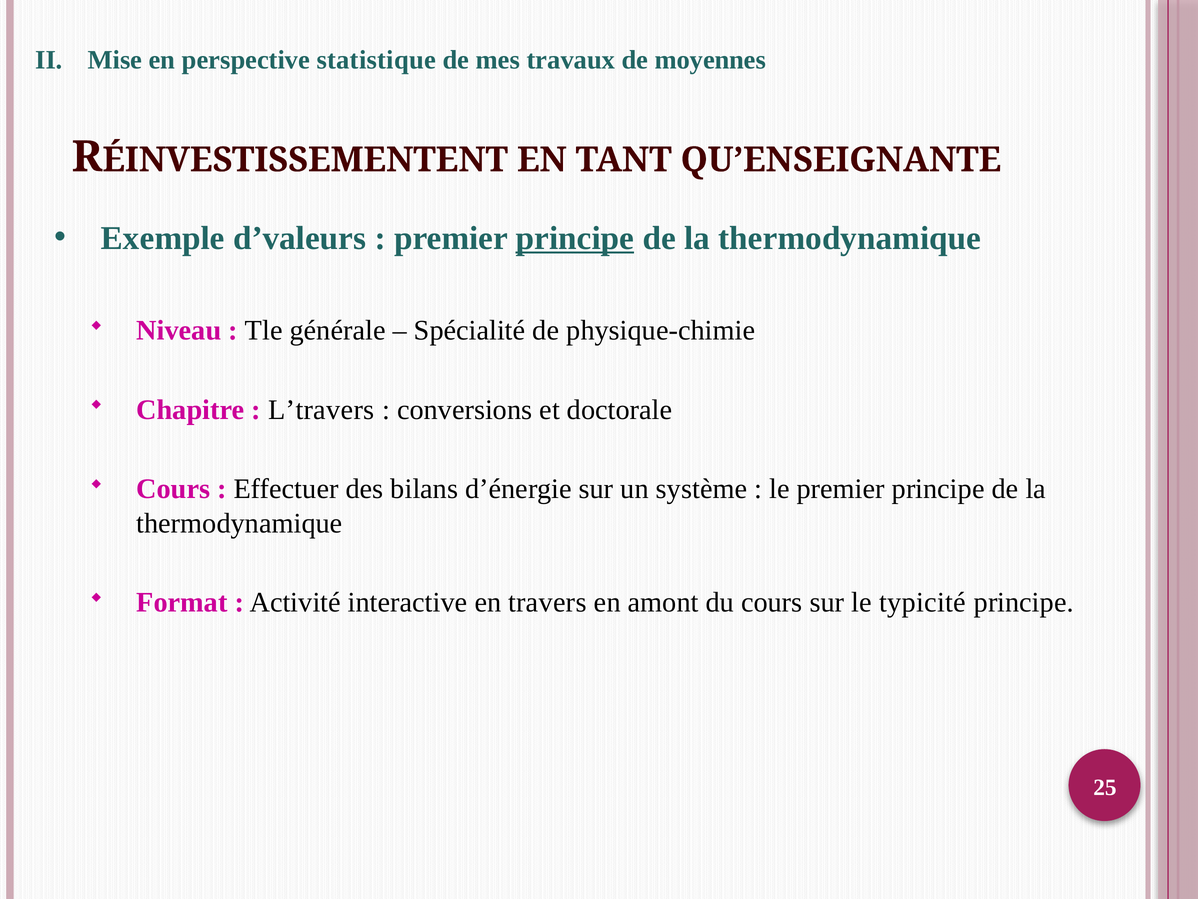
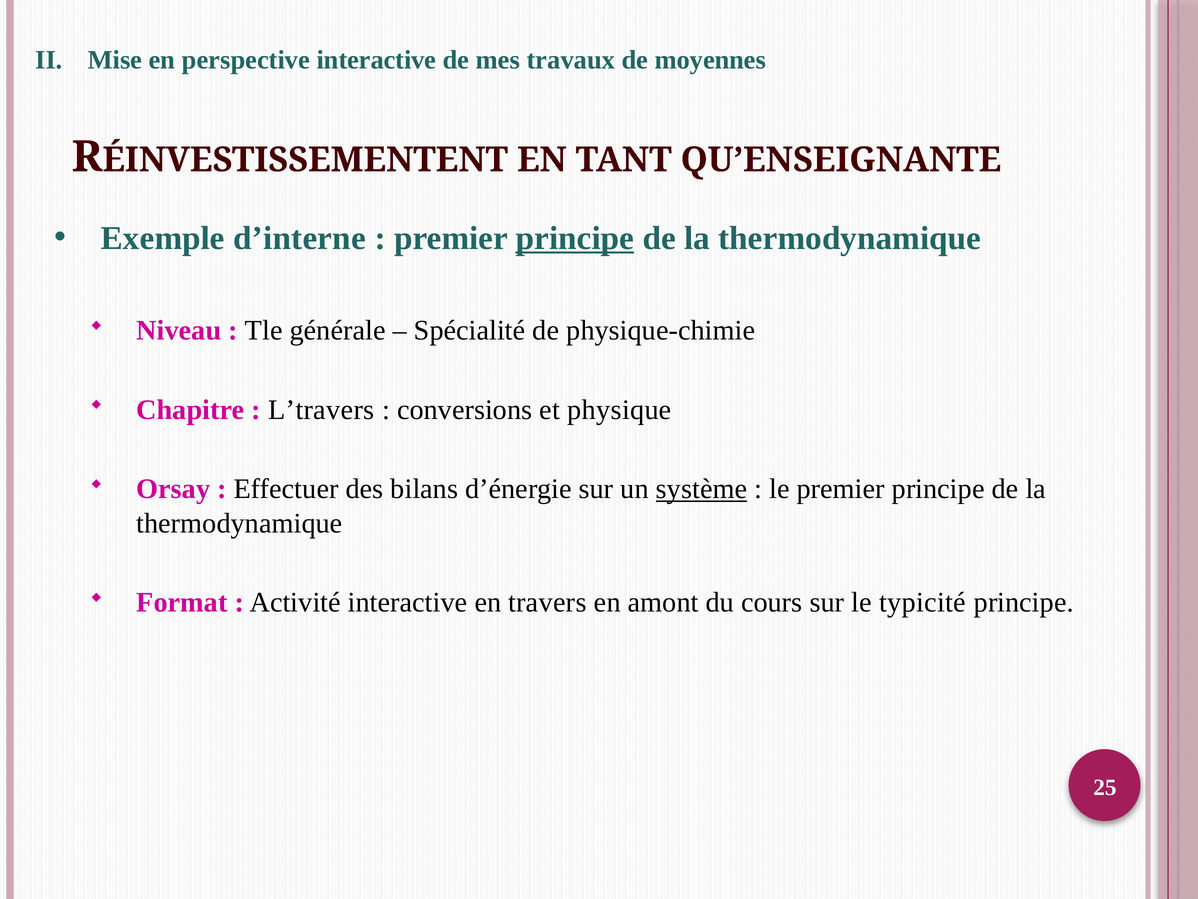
perspective statistique: statistique -> interactive
d’valeurs: d’valeurs -> d’interne
doctorale: doctorale -> physique
Cours at (173, 489): Cours -> Orsay
système underline: none -> present
